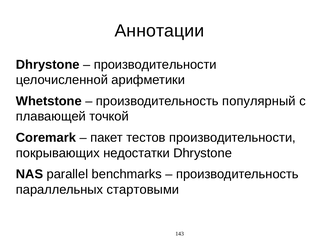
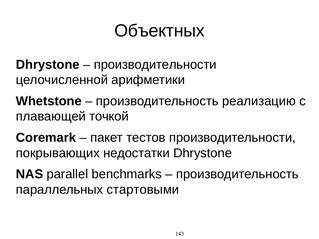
Аннотации: Аннотации -> Объектных
популярный: популярный -> реализацию
